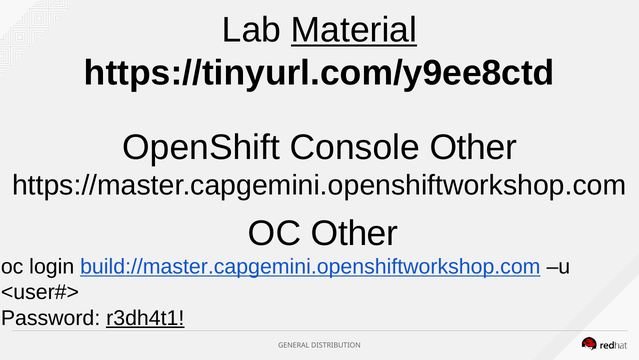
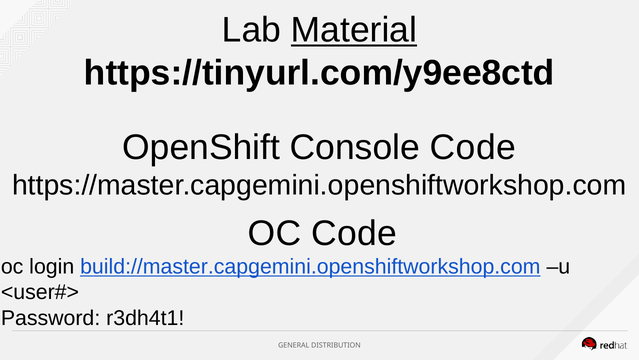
Console Other: Other -> Code
OC Other: Other -> Code
r3dh4t1 underline: present -> none
